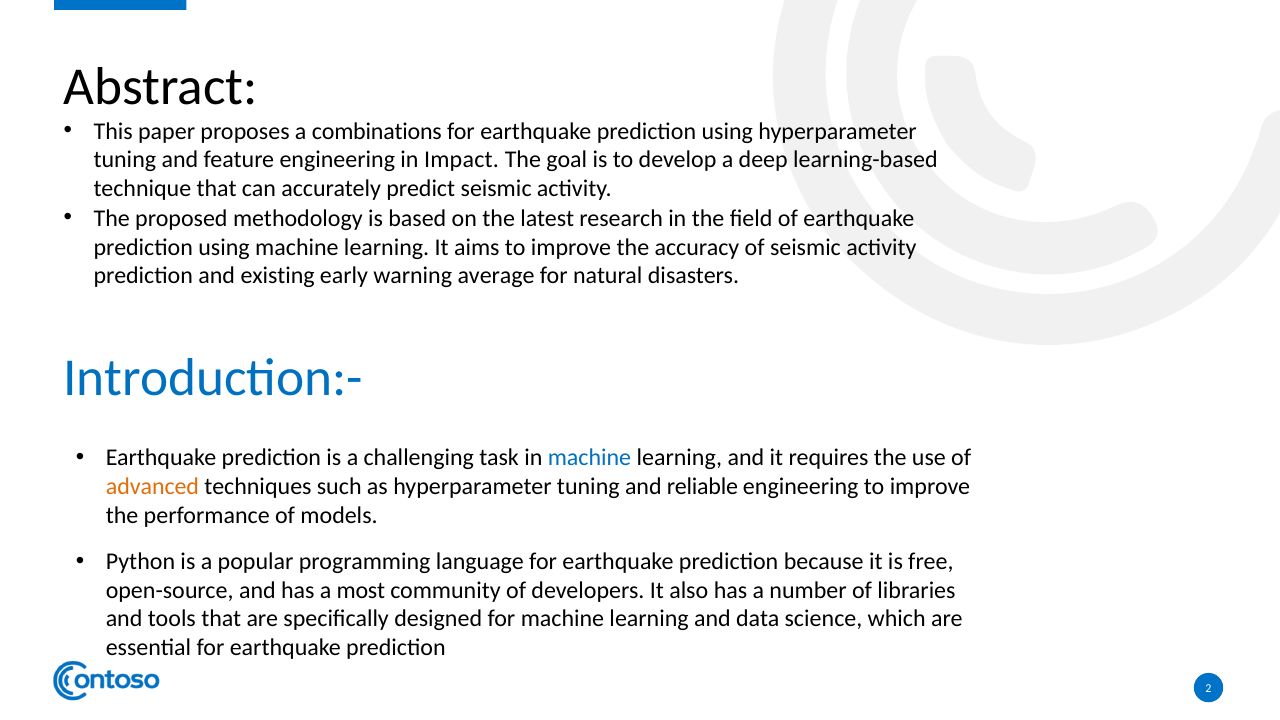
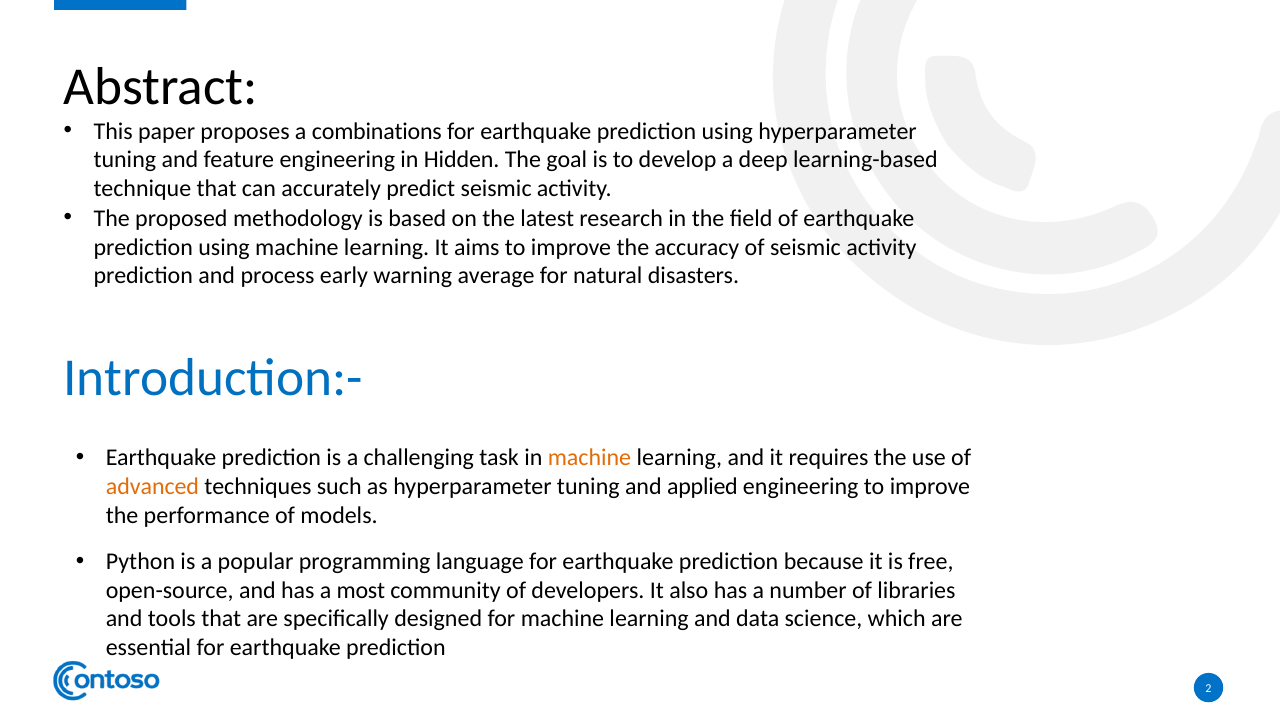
Impact: Impact -> Hidden
existing: existing -> process
machine at (589, 458) colour: blue -> orange
reliable: reliable -> applied
